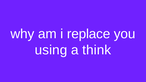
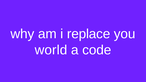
using: using -> world
think: think -> code
